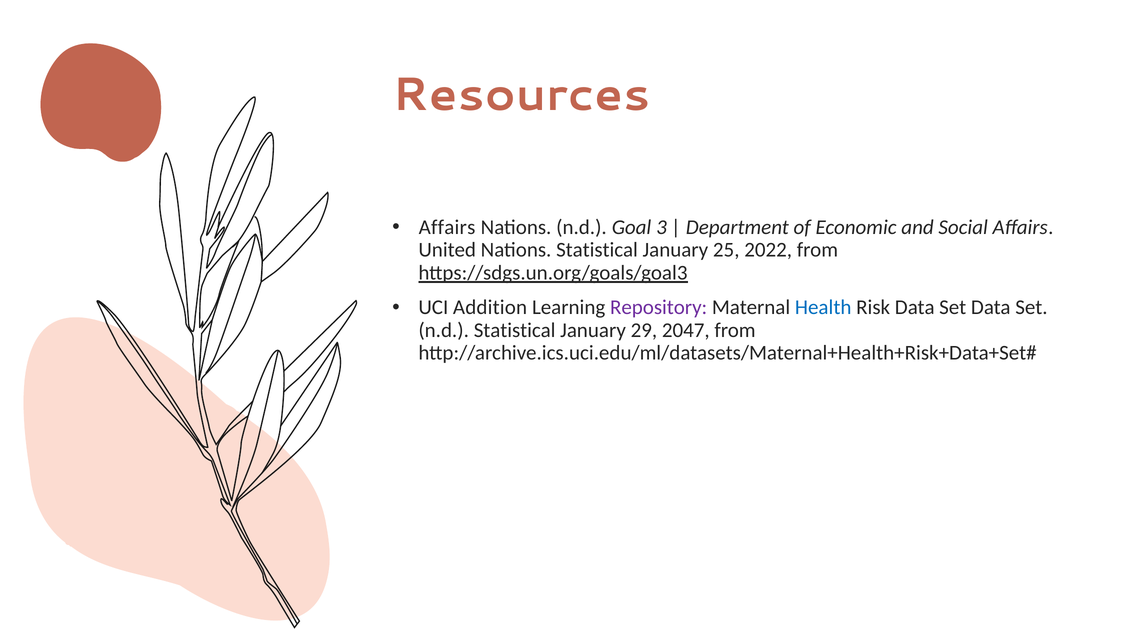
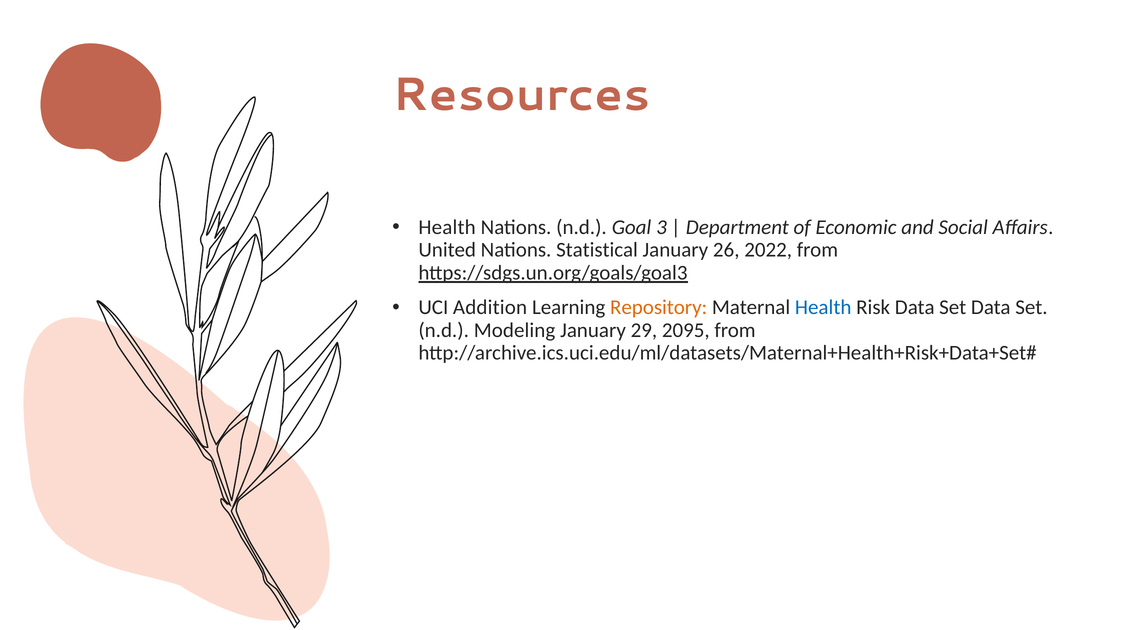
Affairs at (447, 228): Affairs -> Health
25: 25 -> 26
Repository colour: purple -> orange
n.d Statistical: Statistical -> Modeling
2047: 2047 -> 2095
